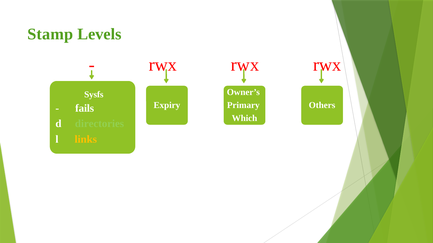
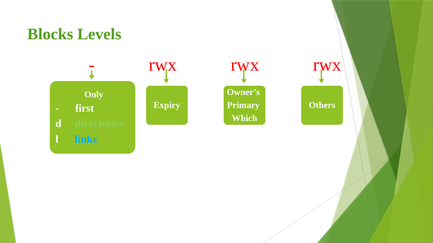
Stamp: Stamp -> Blocks
Sysfs: Sysfs -> Only
fails: fails -> first
links colour: yellow -> light blue
